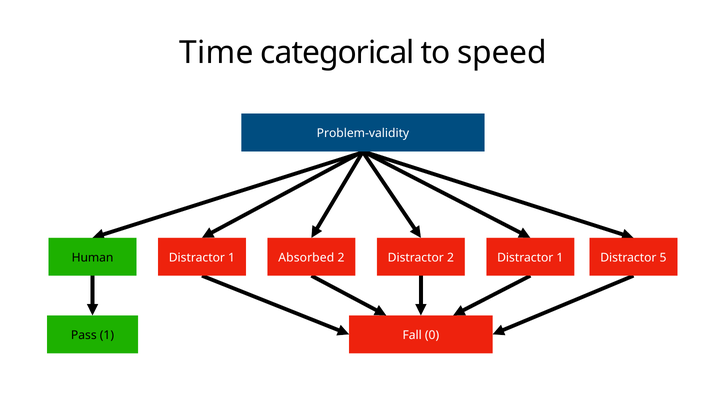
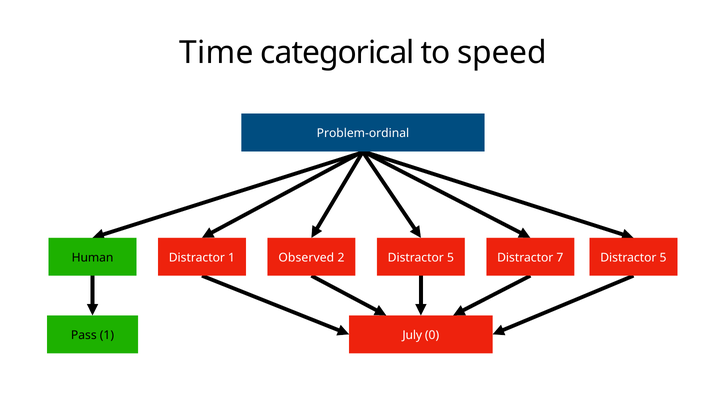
Problem-validity: Problem-validity -> Problem-ordinal
Absorbed: Absorbed -> Observed
2 Distractor 2: 2 -> 5
1 at (560, 257): 1 -> 7
Fall: Fall -> July
